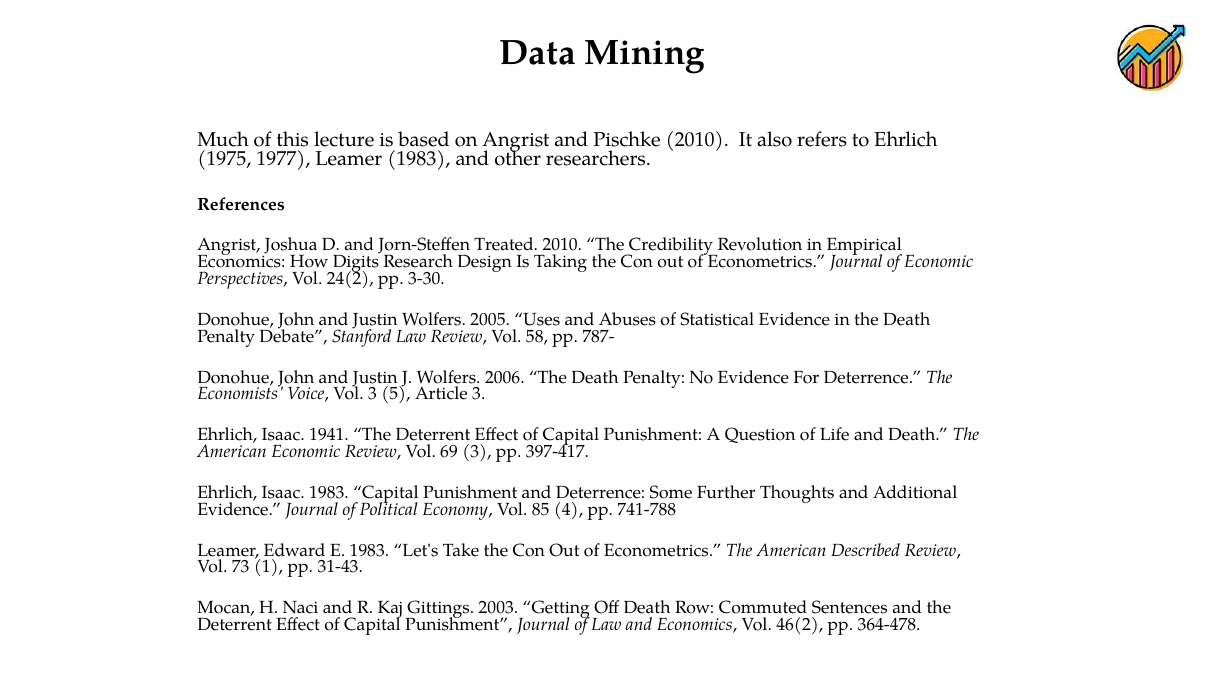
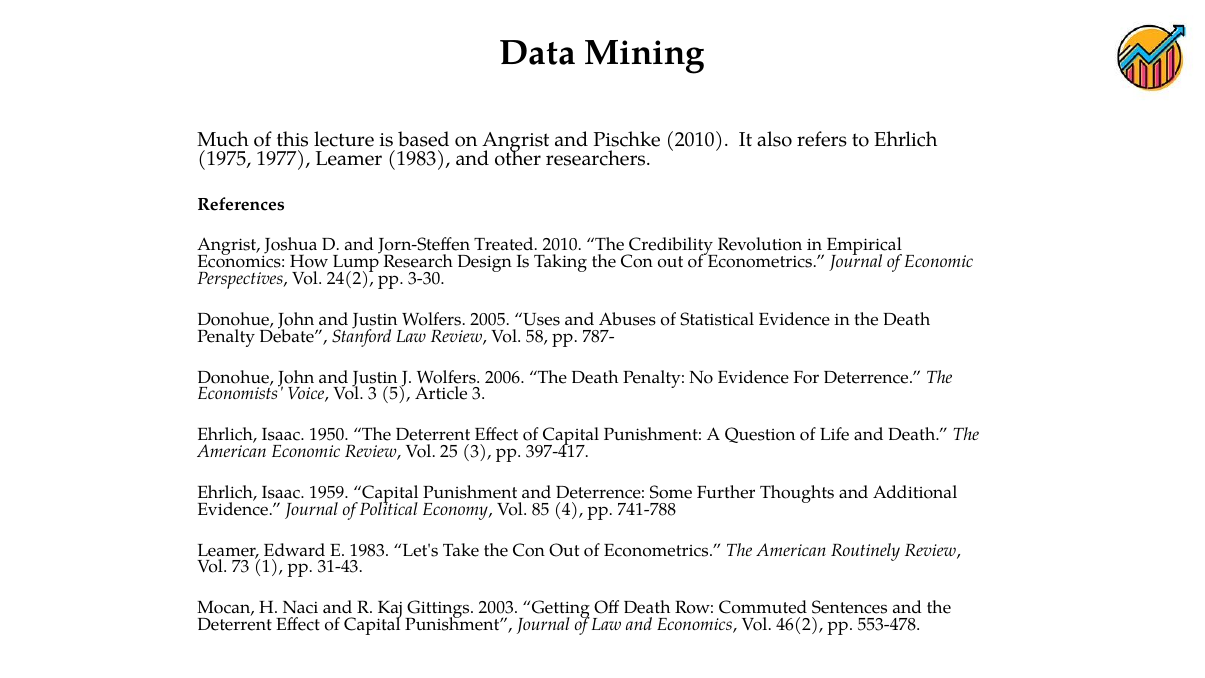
Digits: Digits -> Lump
1941: 1941 -> 1950
69: 69 -> 25
Isaac 1983: 1983 -> 1959
Described: Described -> Routinely
364-478: 364-478 -> 553-478
